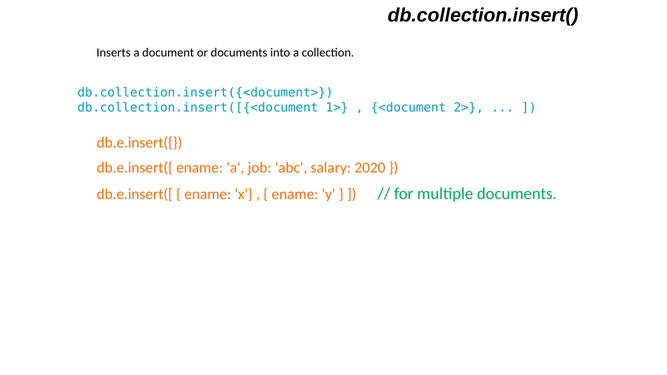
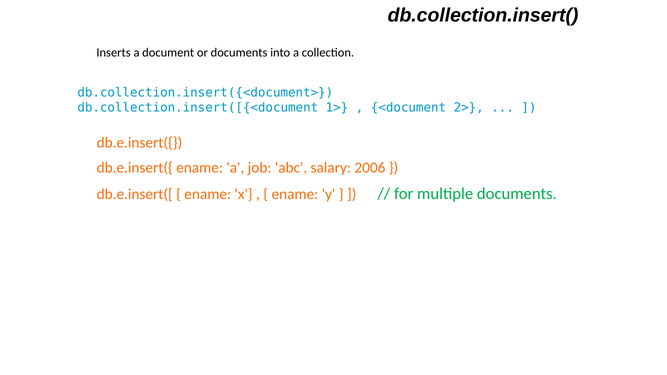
2020: 2020 -> 2006
